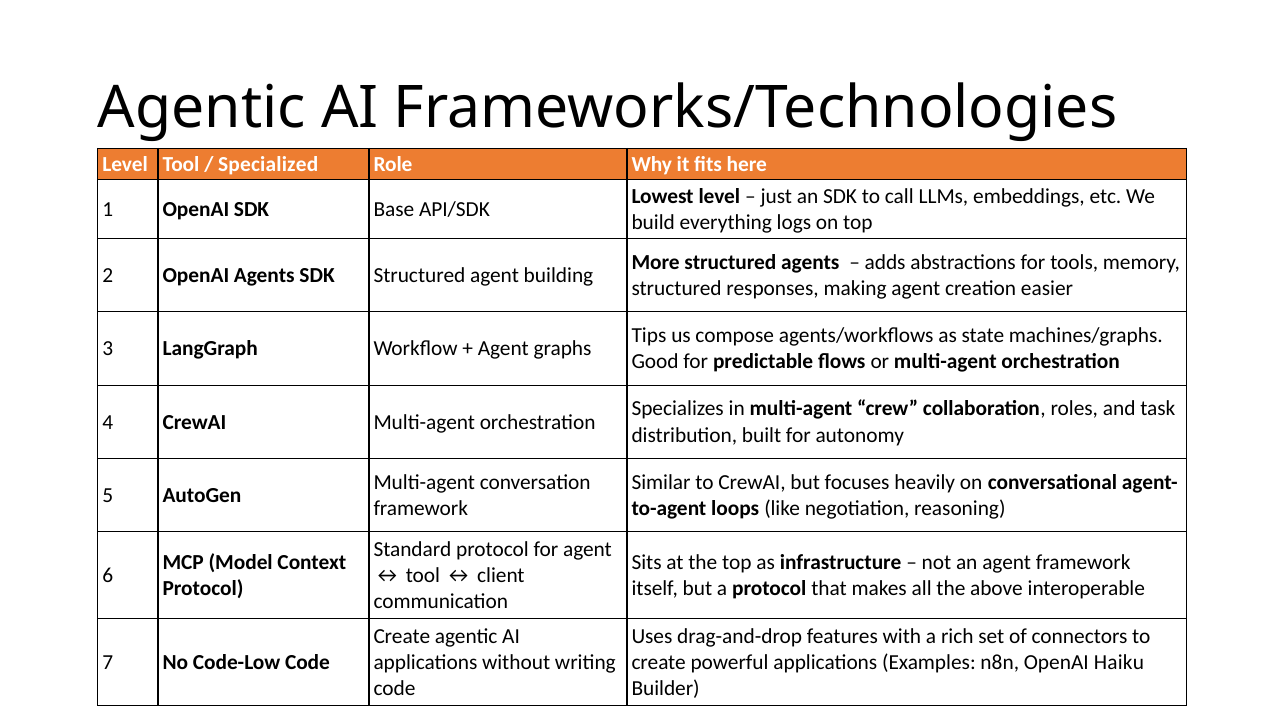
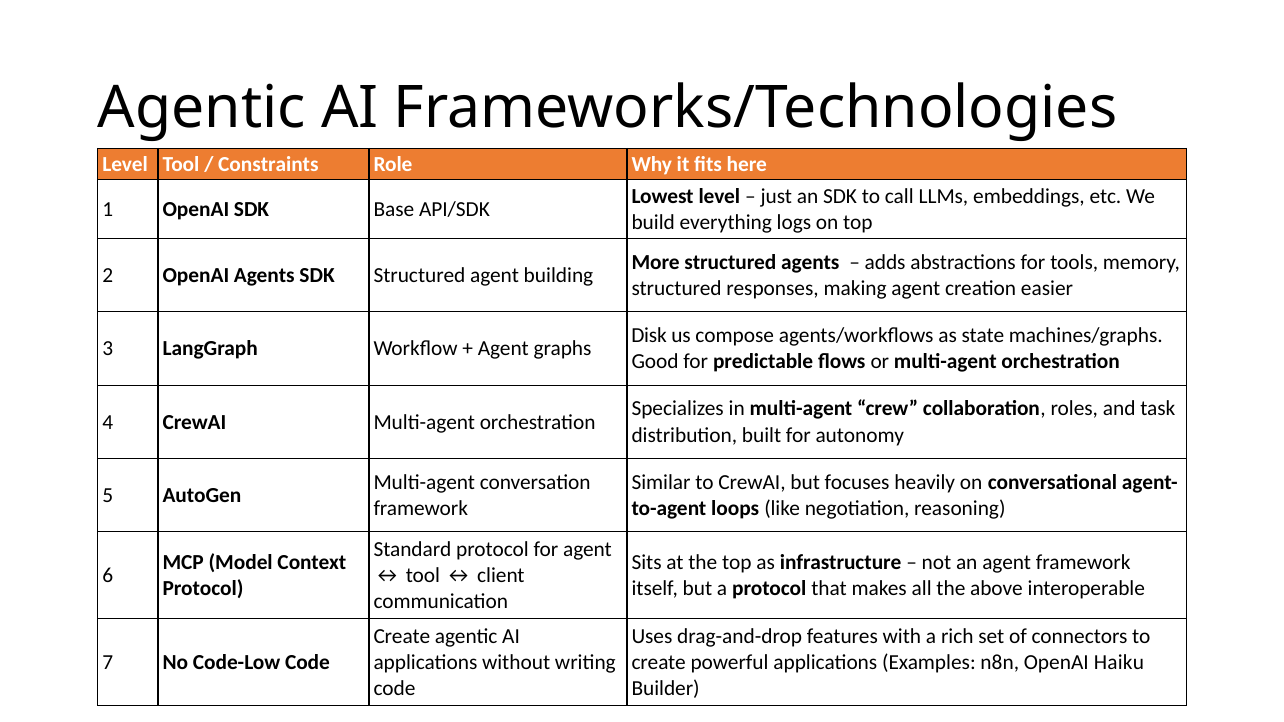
Specialized: Specialized -> Constraints
Tips: Tips -> Disk
